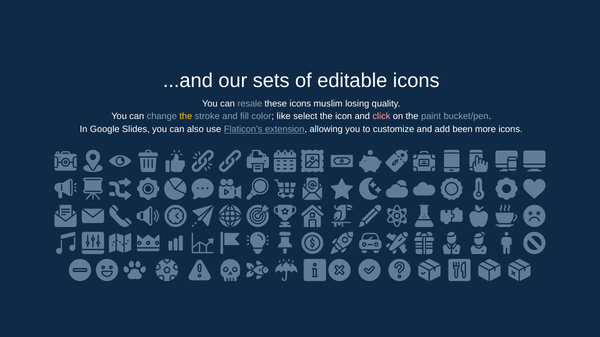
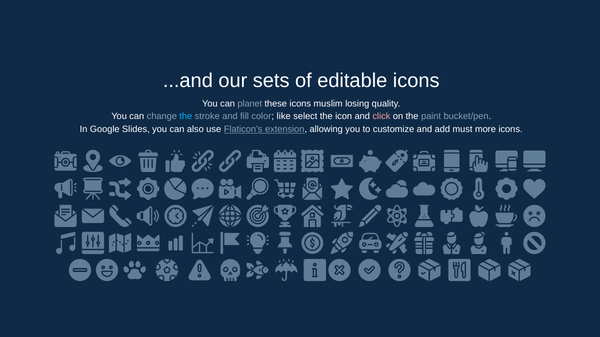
resale: resale -> planet
the at (186, 117) colour: yellow -> light blue
been: been -> must
